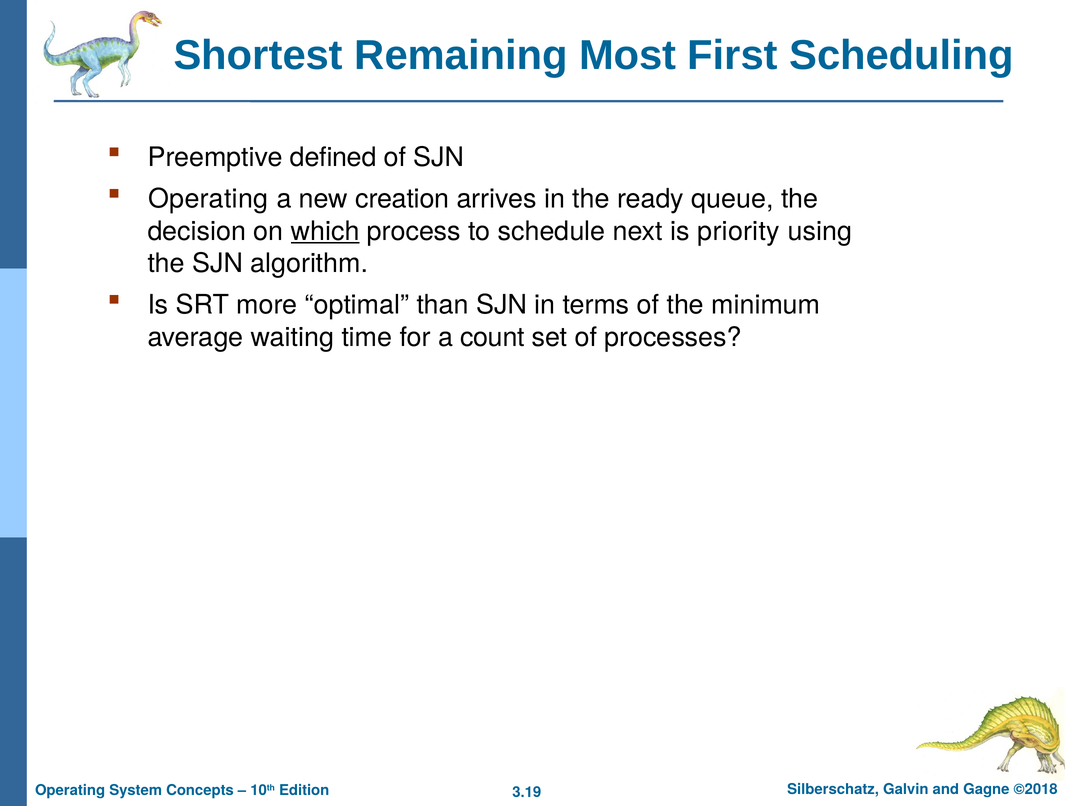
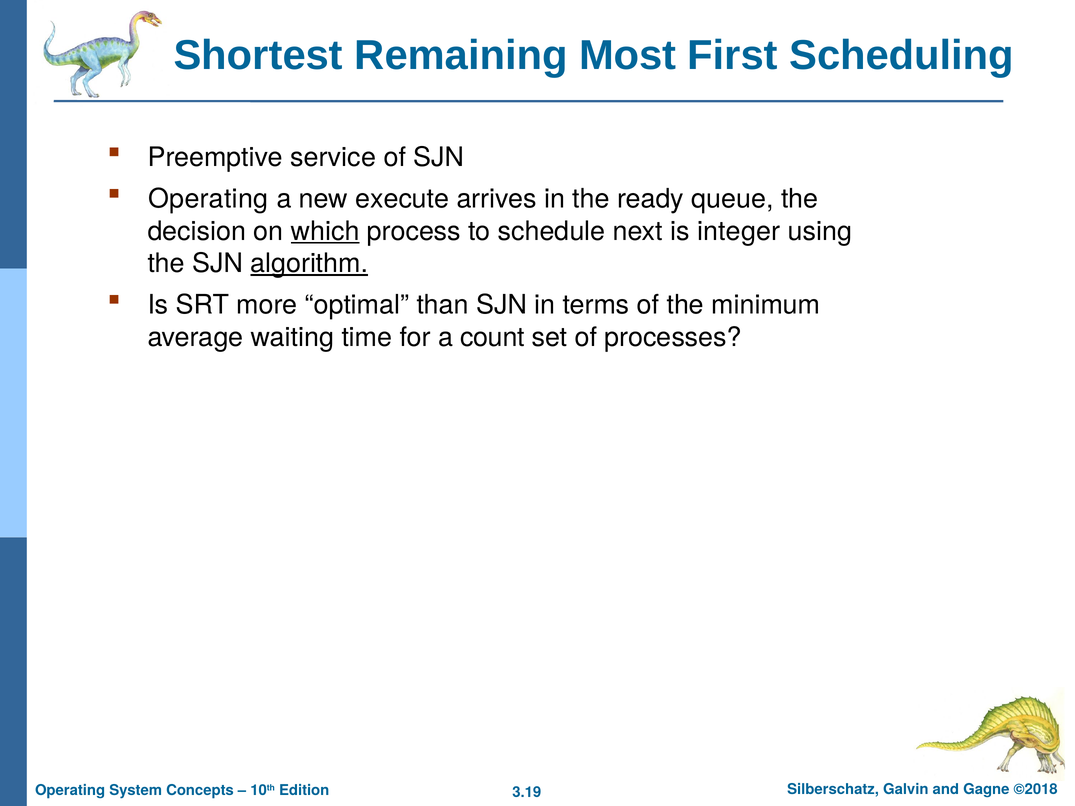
defined: defined -> service
creation: creation -> execute
priority: priority -> integer
algorithm underline: none -> present
